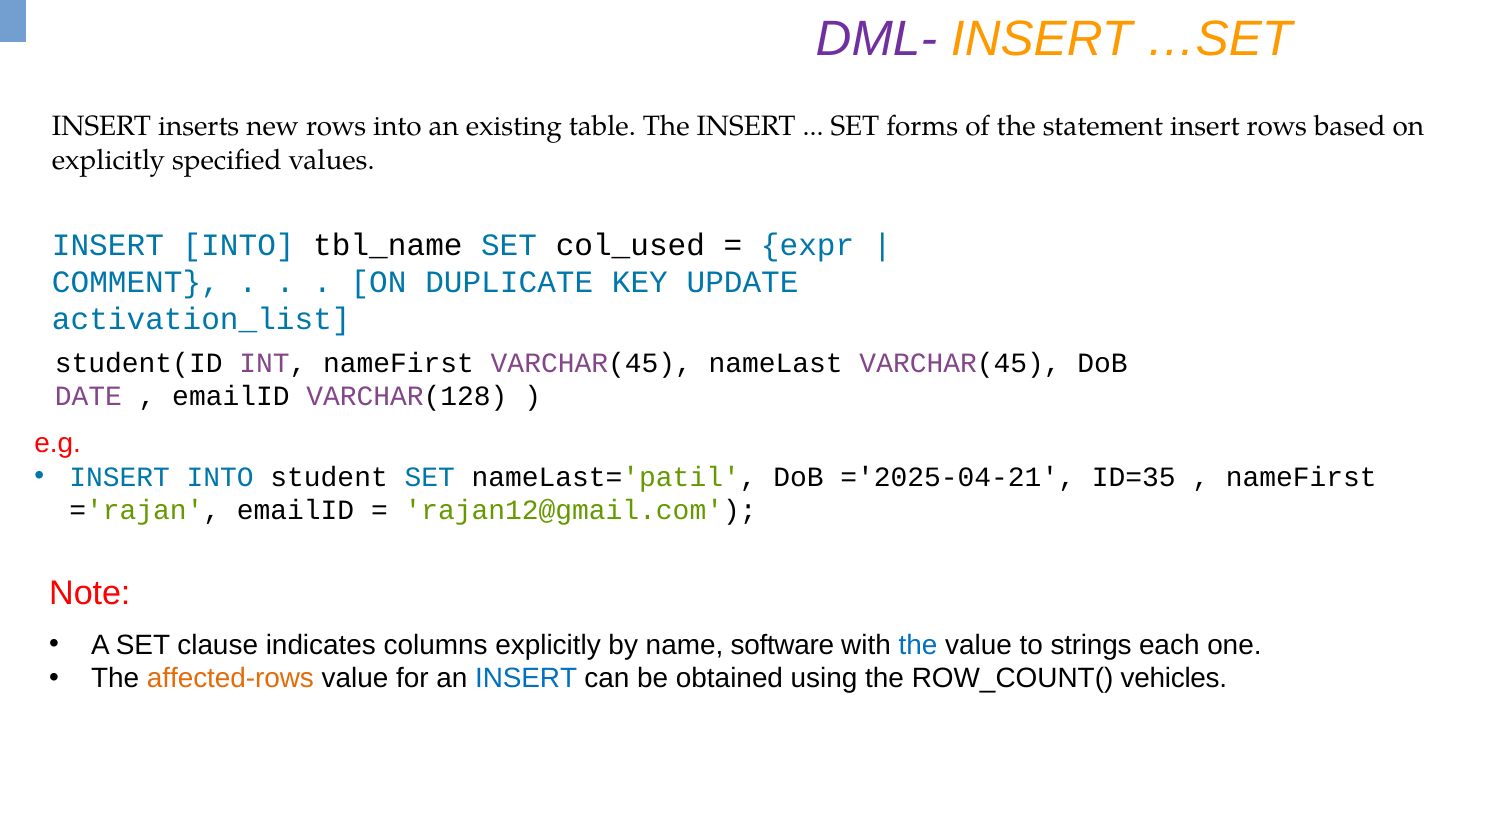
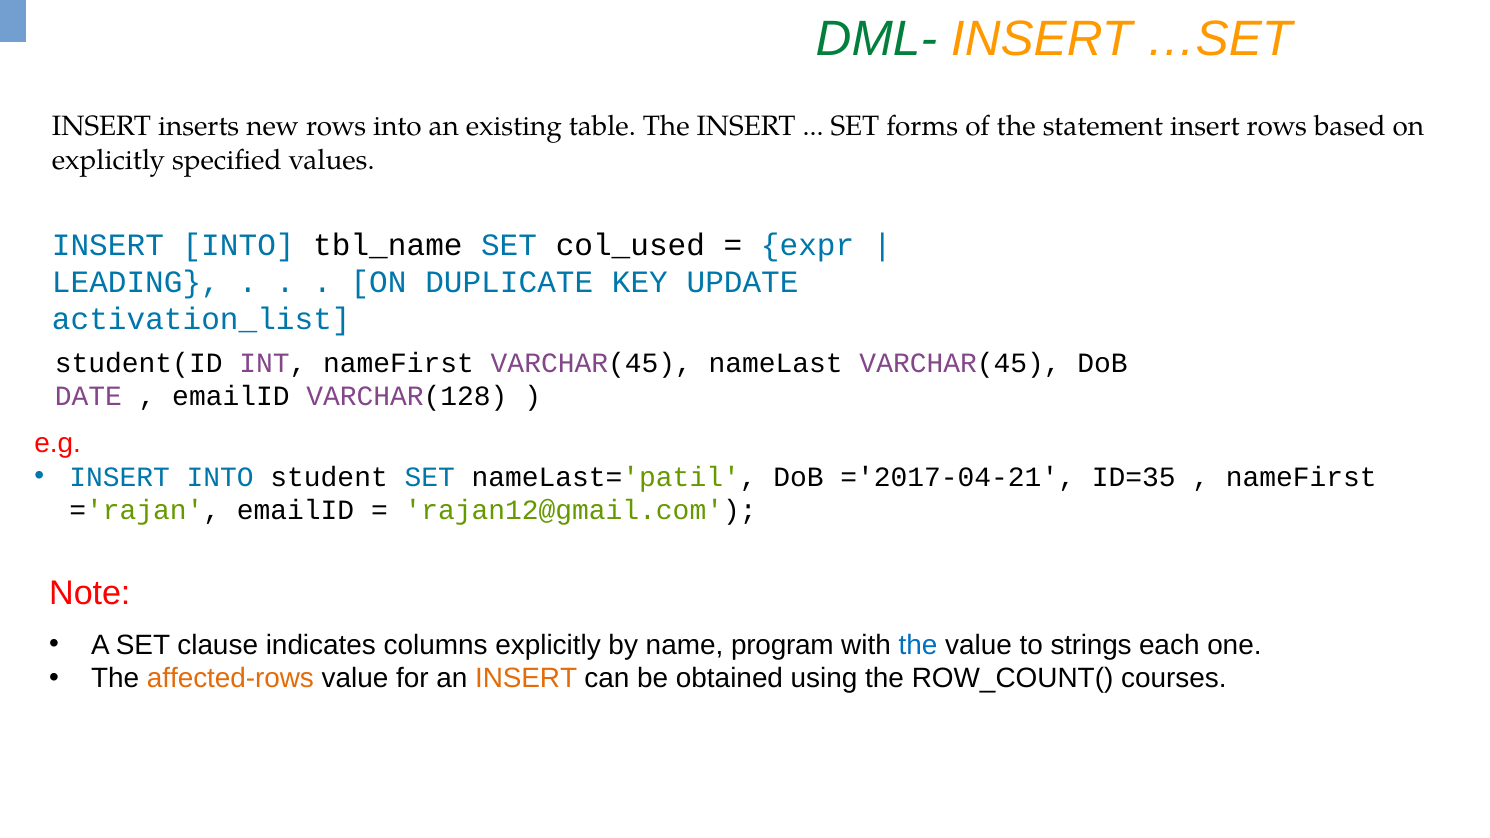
DML- colour: purple -> green
COMMENT: COMMENT -> LEADING
='2025-04-21: ='2025-04-21 -> ='2017-04-21
software: software -> program
INSERT at (526, 679) colour: blue -> orange
vehicles: vehicles -> courses
